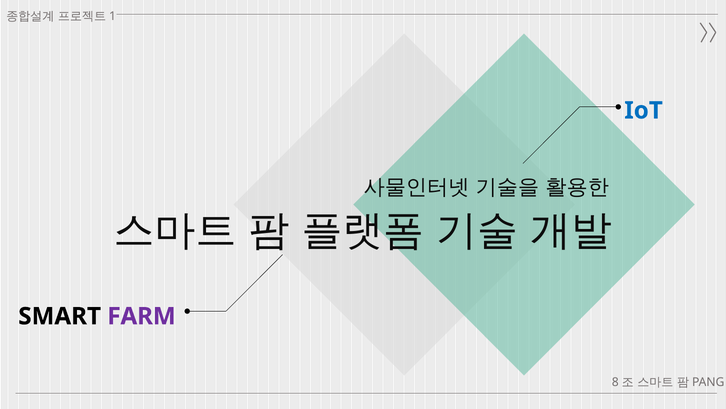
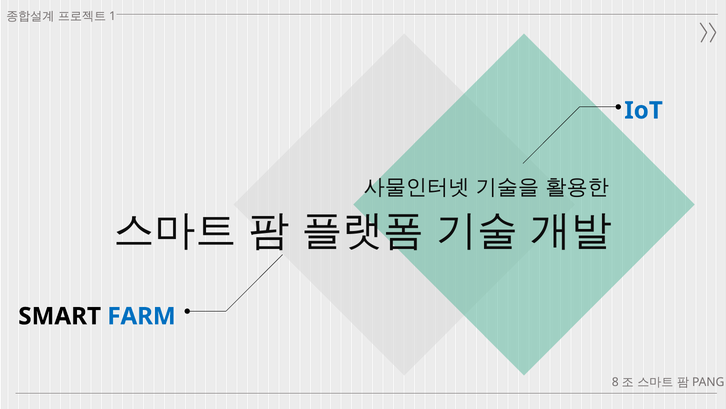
FARM colour: purple -> blue
